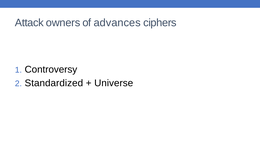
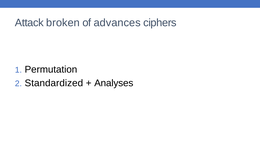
owners: owners -> broken
Controversy: Controversy -> Permutation
Universe: Universe -> Analyses
